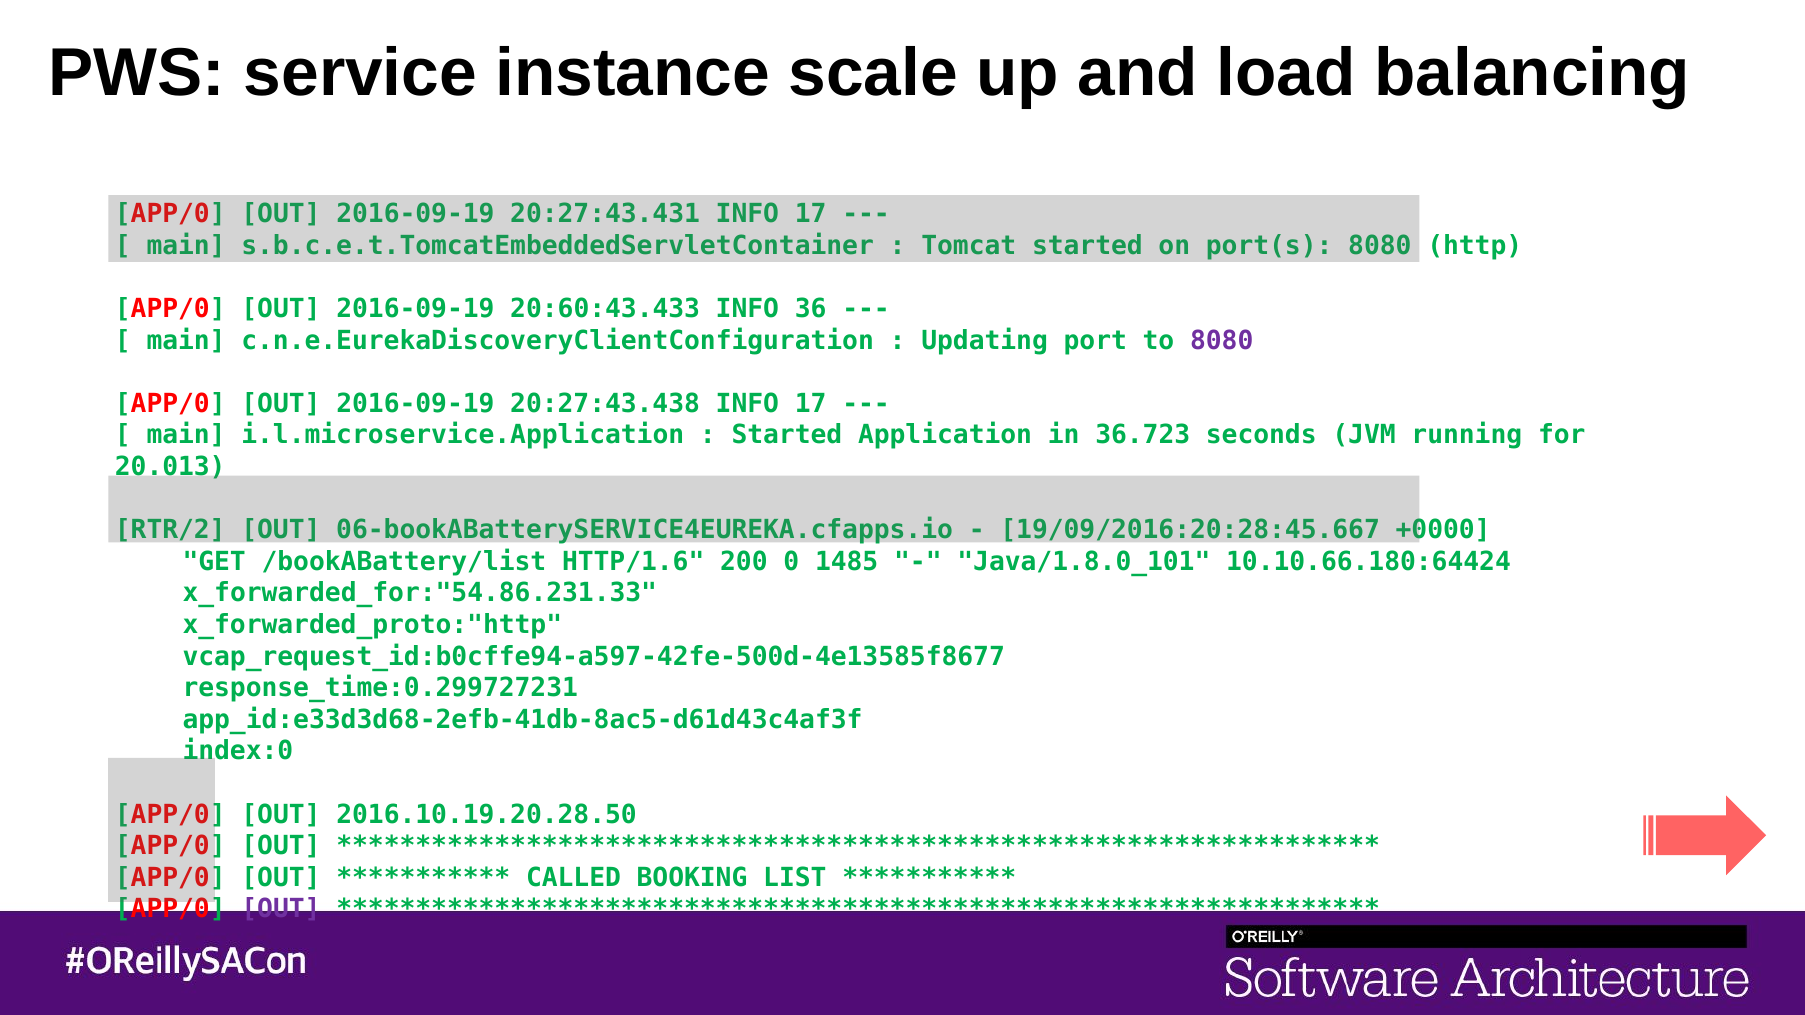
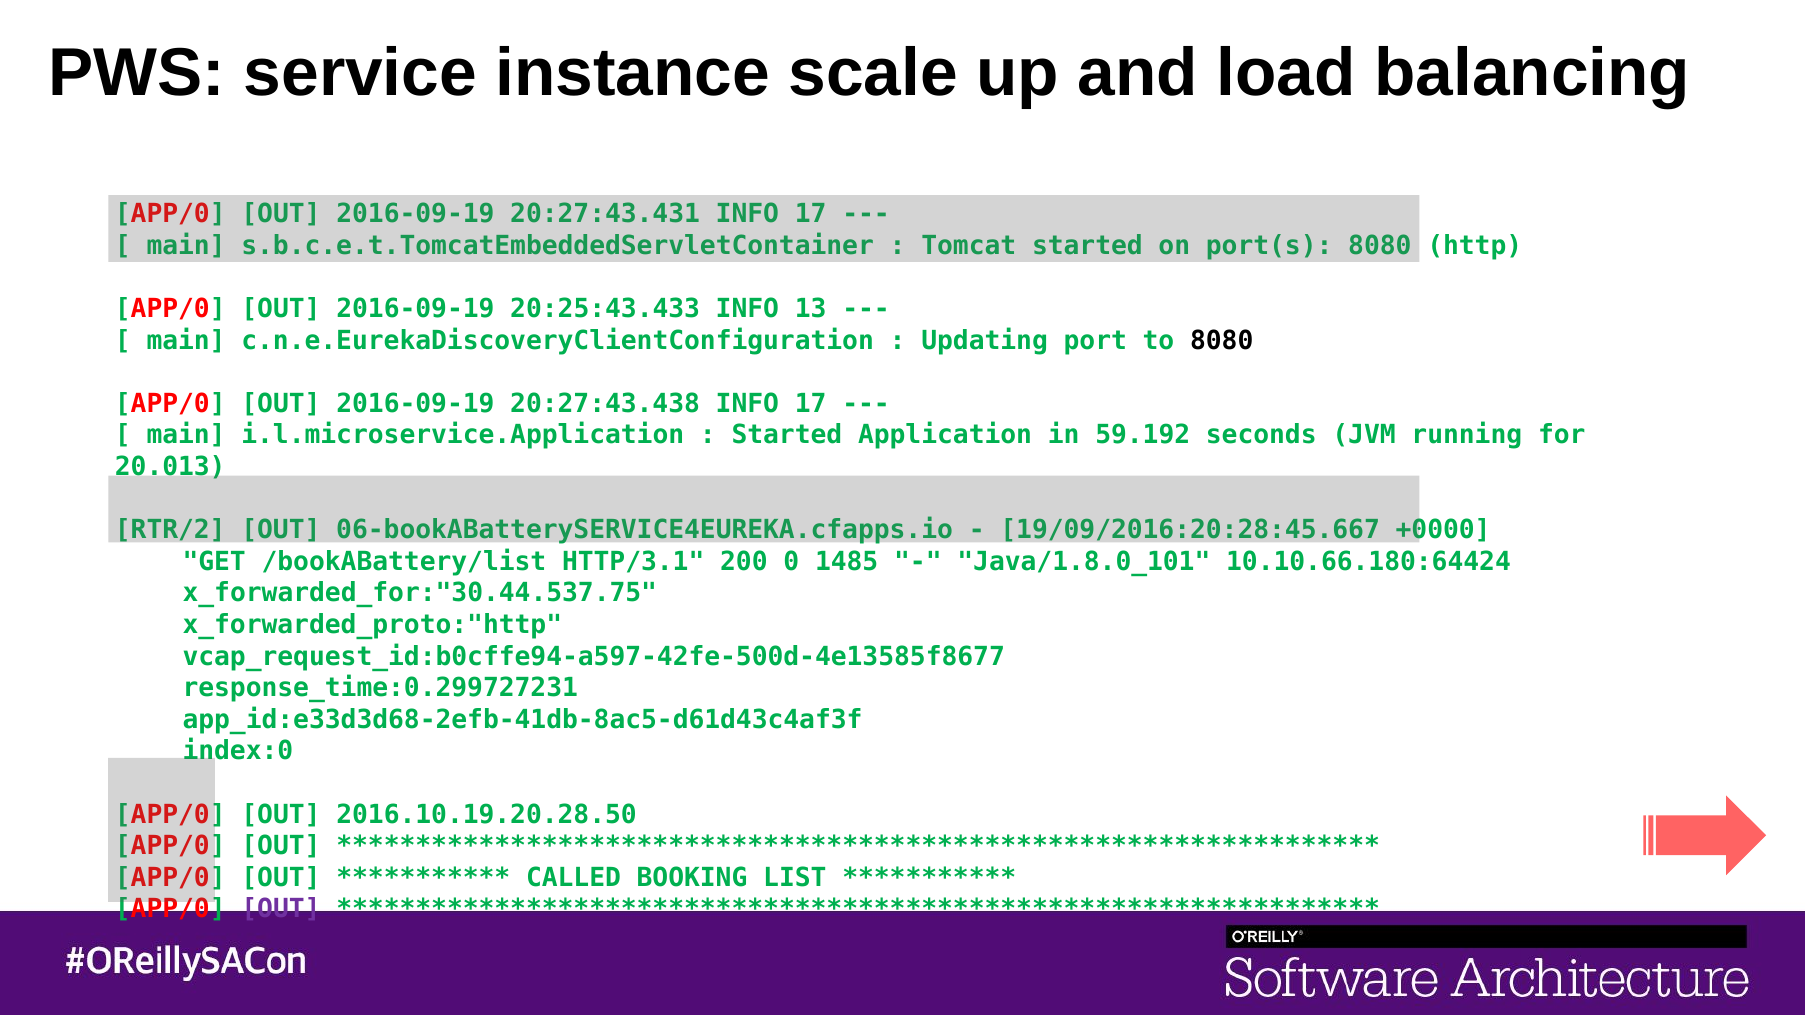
20:60:43.433: 20:60:43.433 -> 20:25:43.433
36: 36 -> 13
8080 at (1222, 341) colour: purple -> black
36.723: 36.723 -> 59.192
HTTP/1.6: HTTP/1.6 -> HTTP/3.1
x_forwarded_for:"54.86.231.33: x_forwarded_for:"54.86.231.33 -> x_forwarded_for:"30.44.537.75
